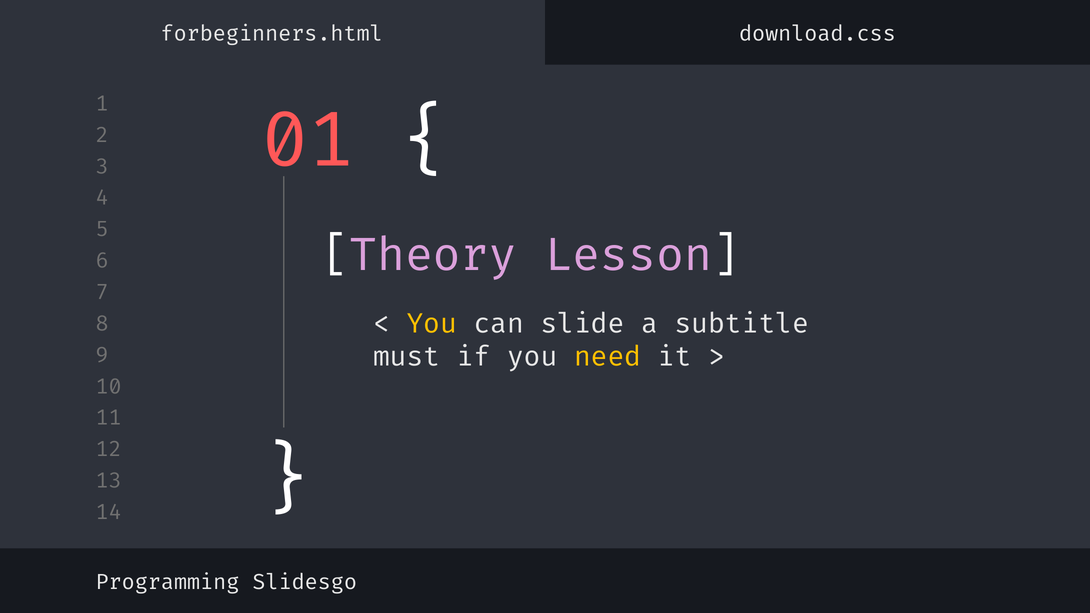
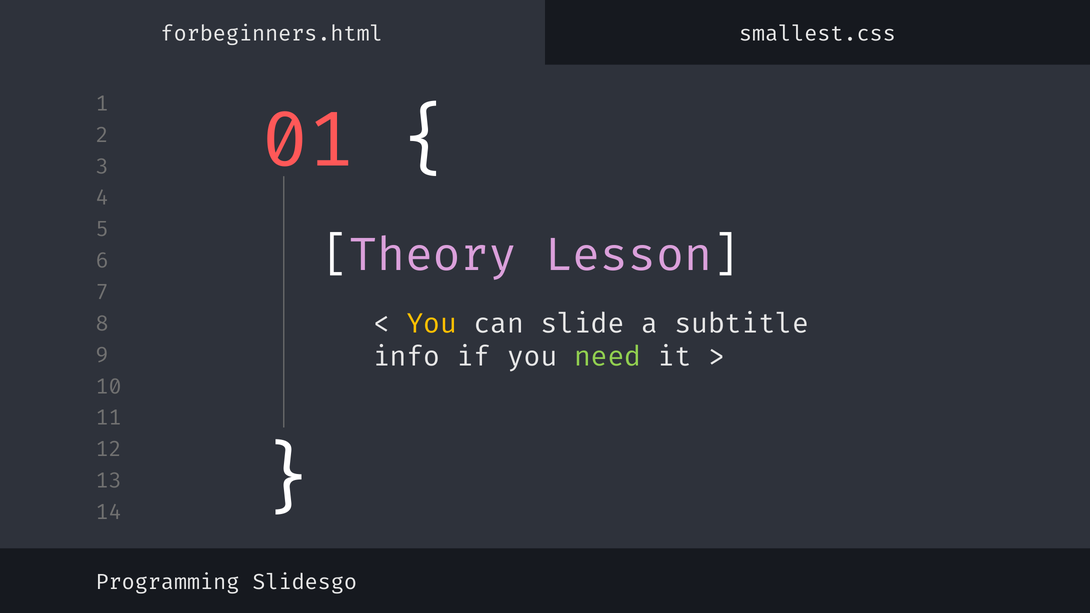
download.css: download.css -> smallest.css
must: must -> info
need colour: yellow -> light green
